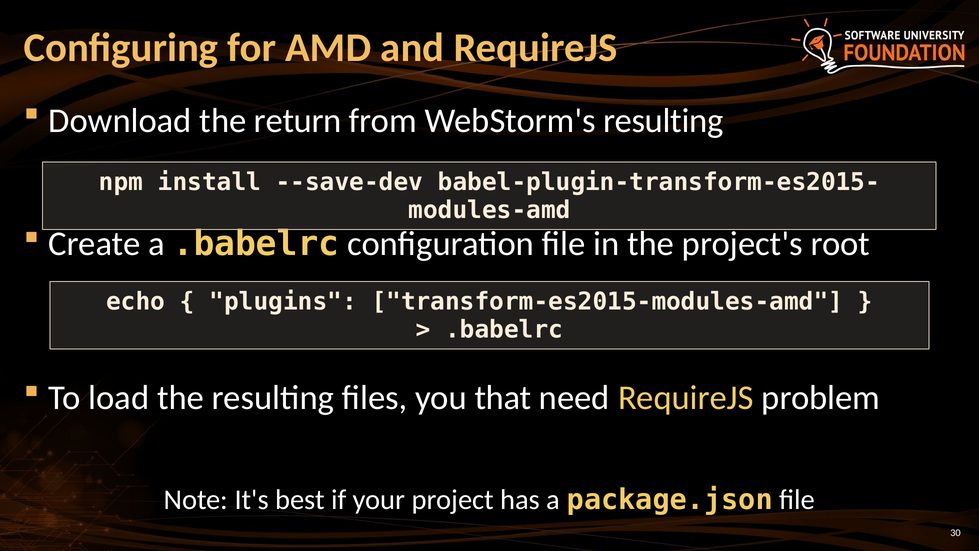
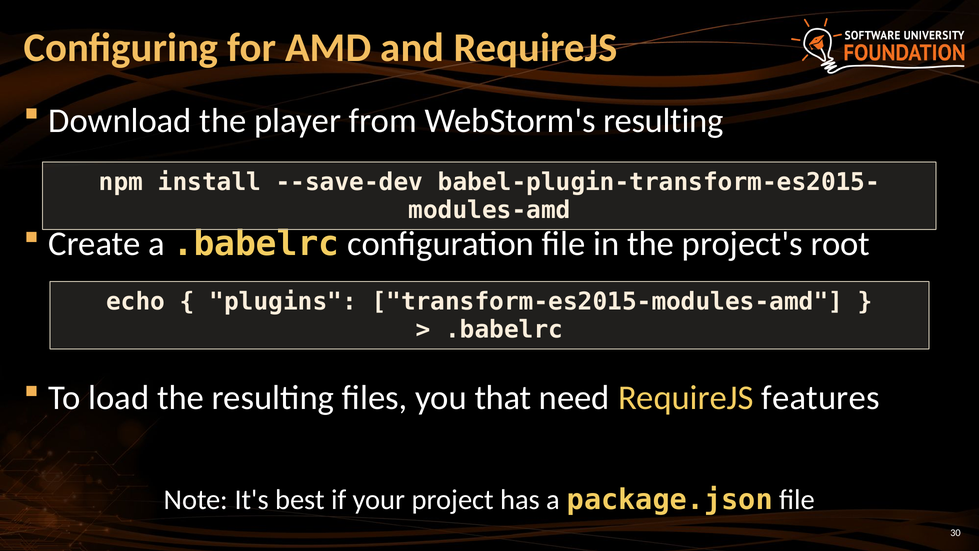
return: return -> player
problem: problem -> features
